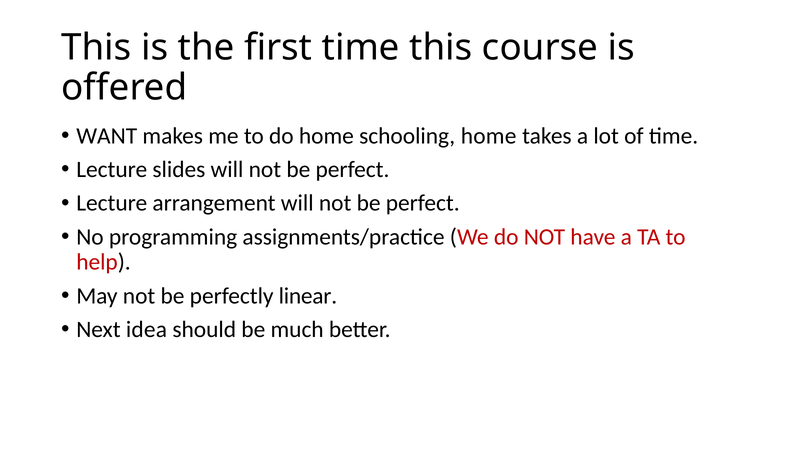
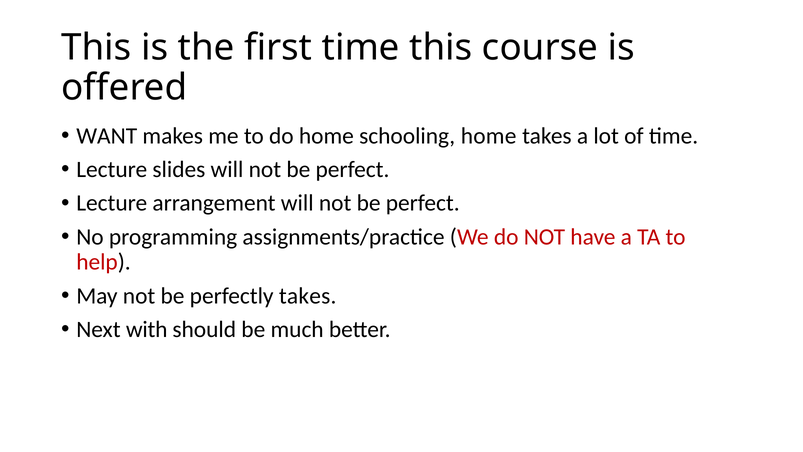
perfectly linear: linear -> takes
idea: idea -> with
